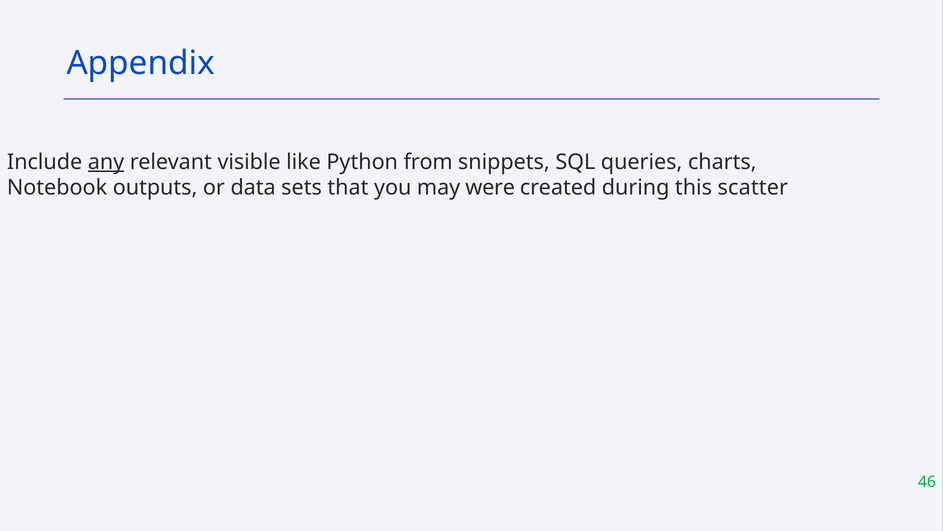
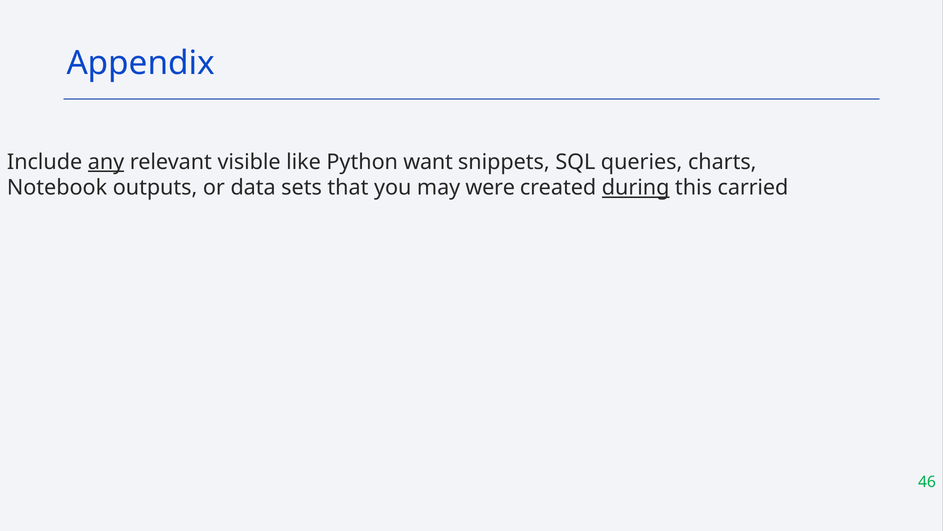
from: from -> want
during underline: none -> present
scatter: scatter -> carried
